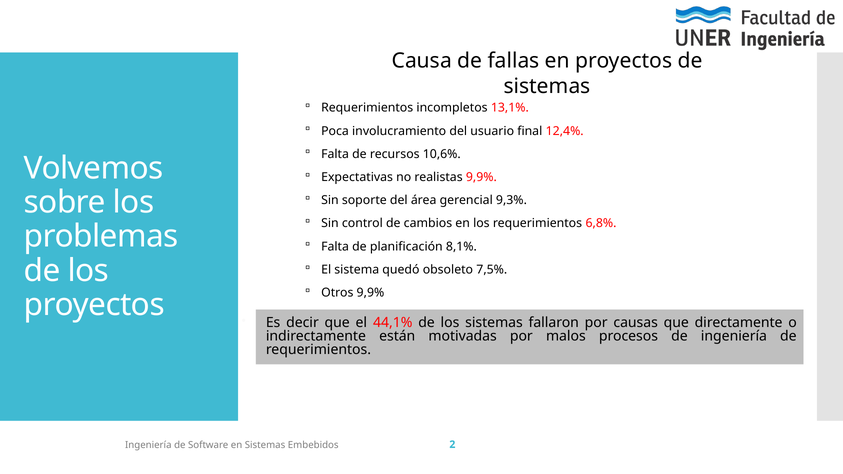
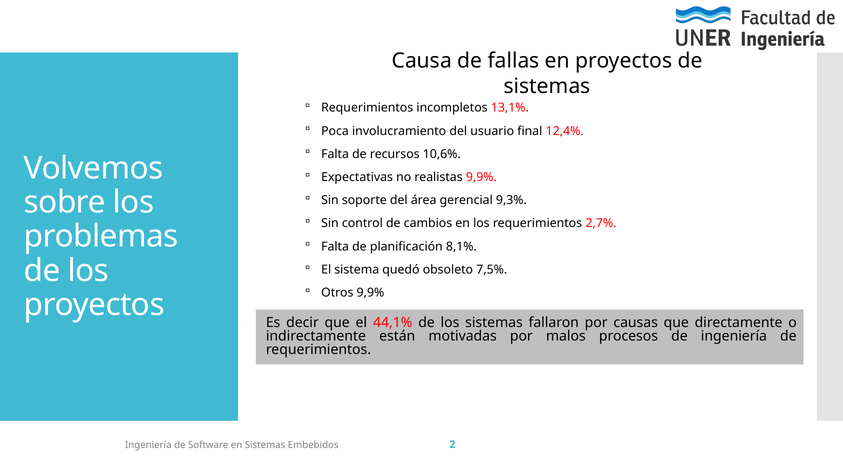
6,8%: 6,8% -> 2,7%
